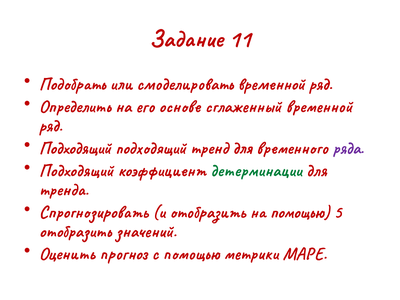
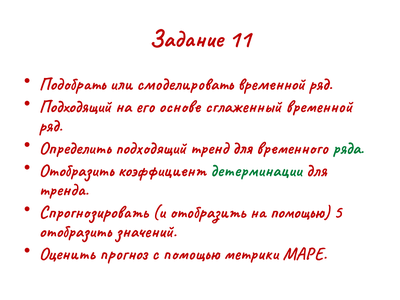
Определить at (75, 106): Определить -> Подходящий
Подходящий at (75, 148): Подходящий -> Определить
ряда colour: purple -> green
Подходящий at (76, 170): Подходящий -> Отобразить
